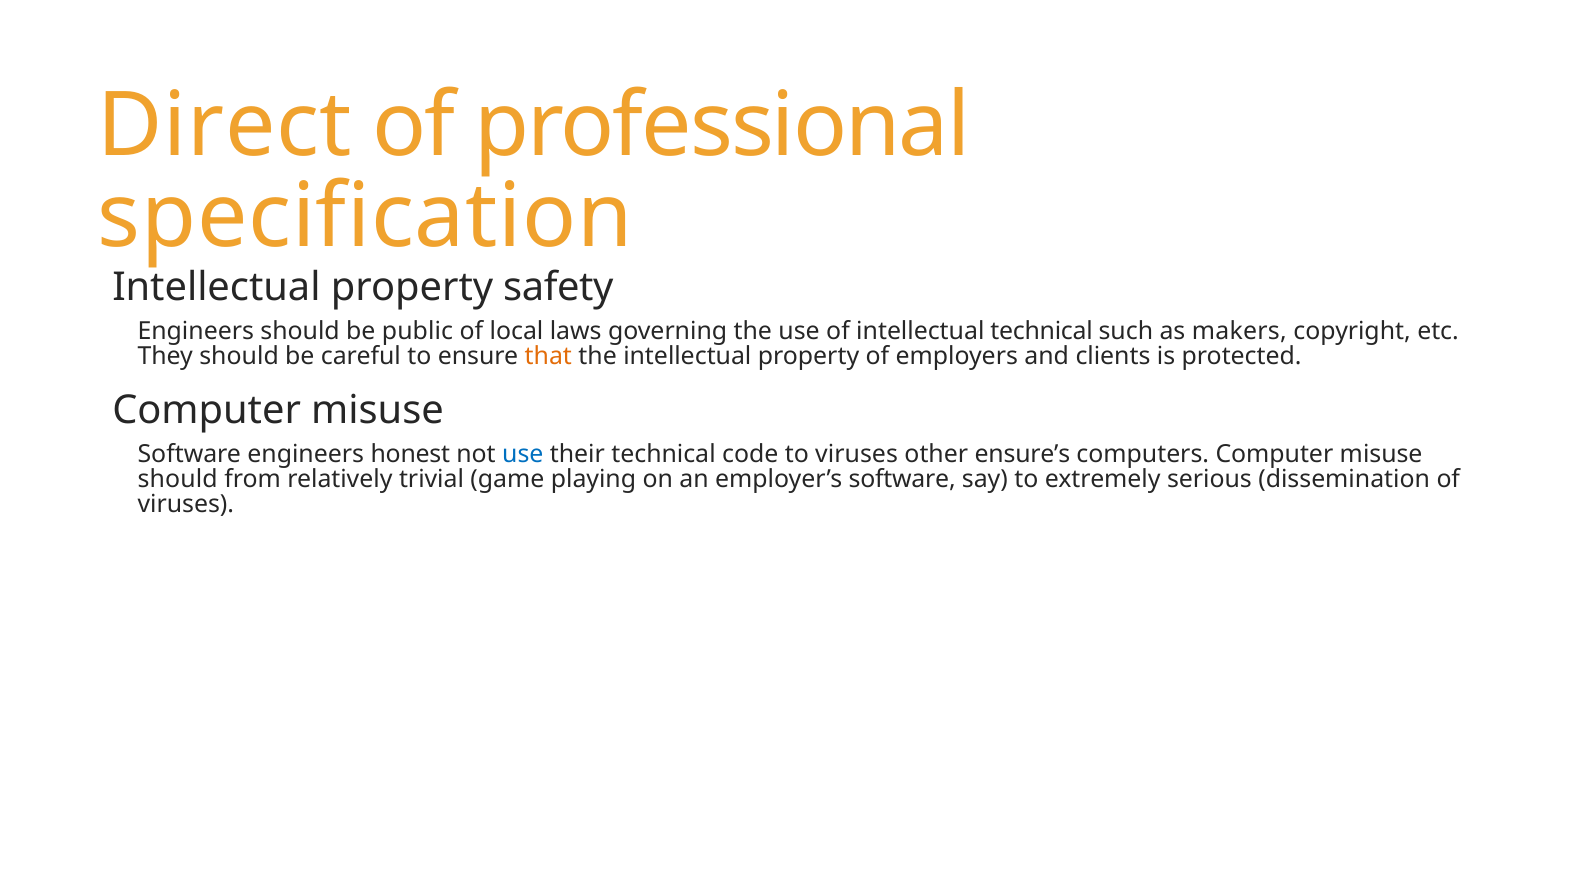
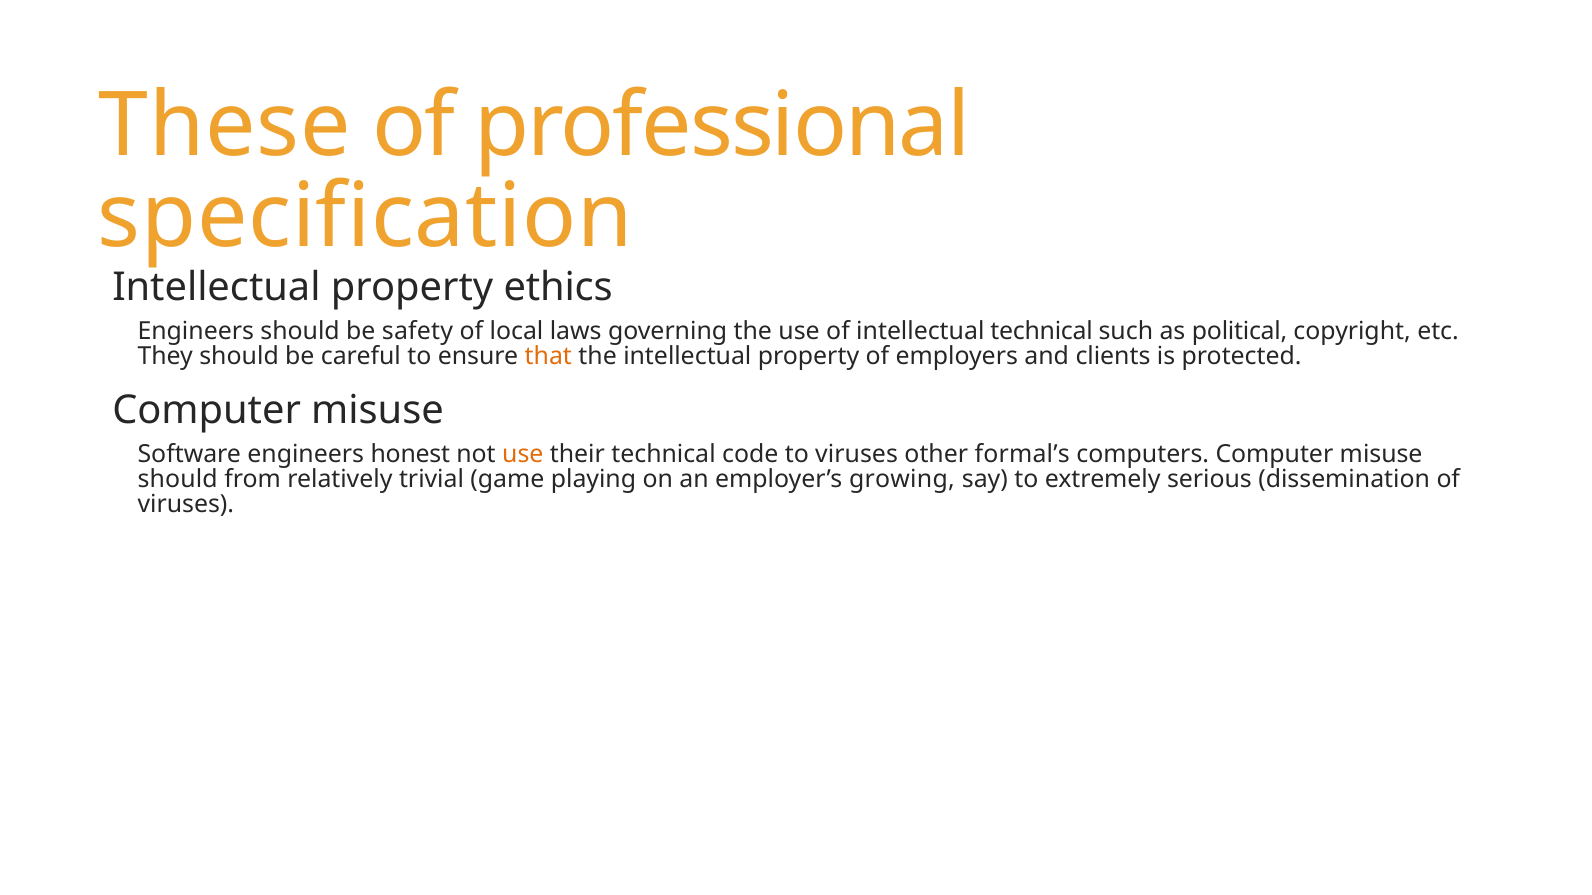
Direct: Direct -> These
safety: safety -> ethics
public: public -> safety
makers: makers -> political
use at (523, 454) colour: blue -> orange
ensure’s: ensure’s -> formal’s
employer’s software: software -> growing
